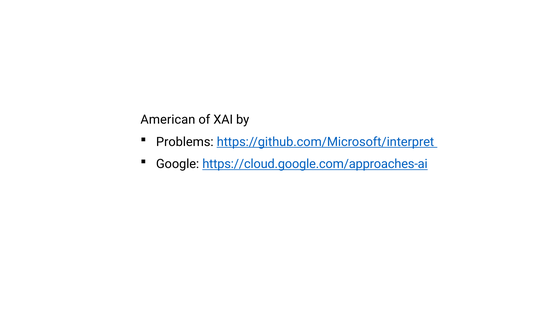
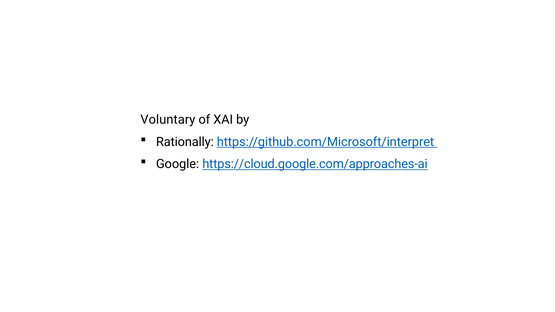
American: American -> Voluntary
Problems: Problems -> Rationally
